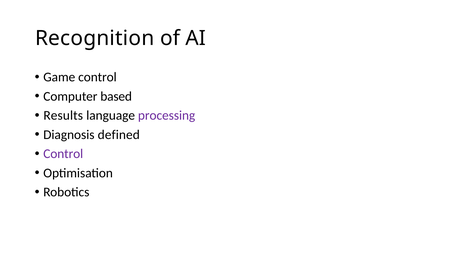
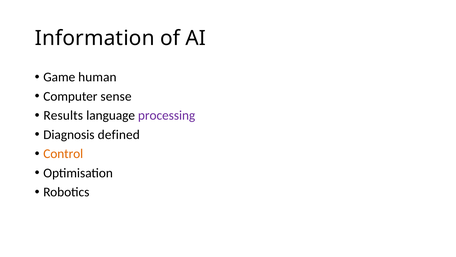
Recognition: Recognition -> Information
Game control: control -> human
based: based -> sense
Control at (63, 154) colour: purple -> orange
